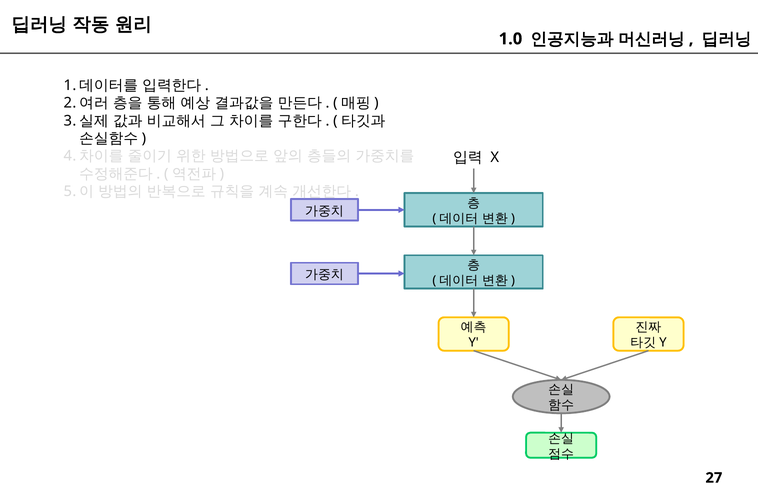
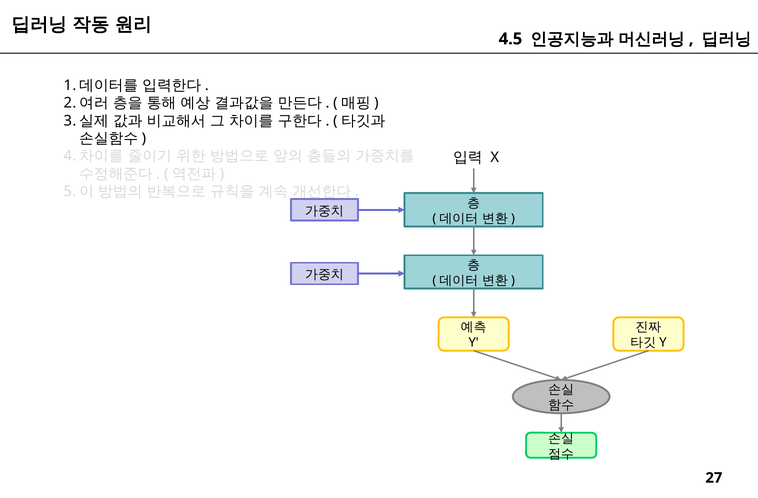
1.0: 1.0 -> 4.5
